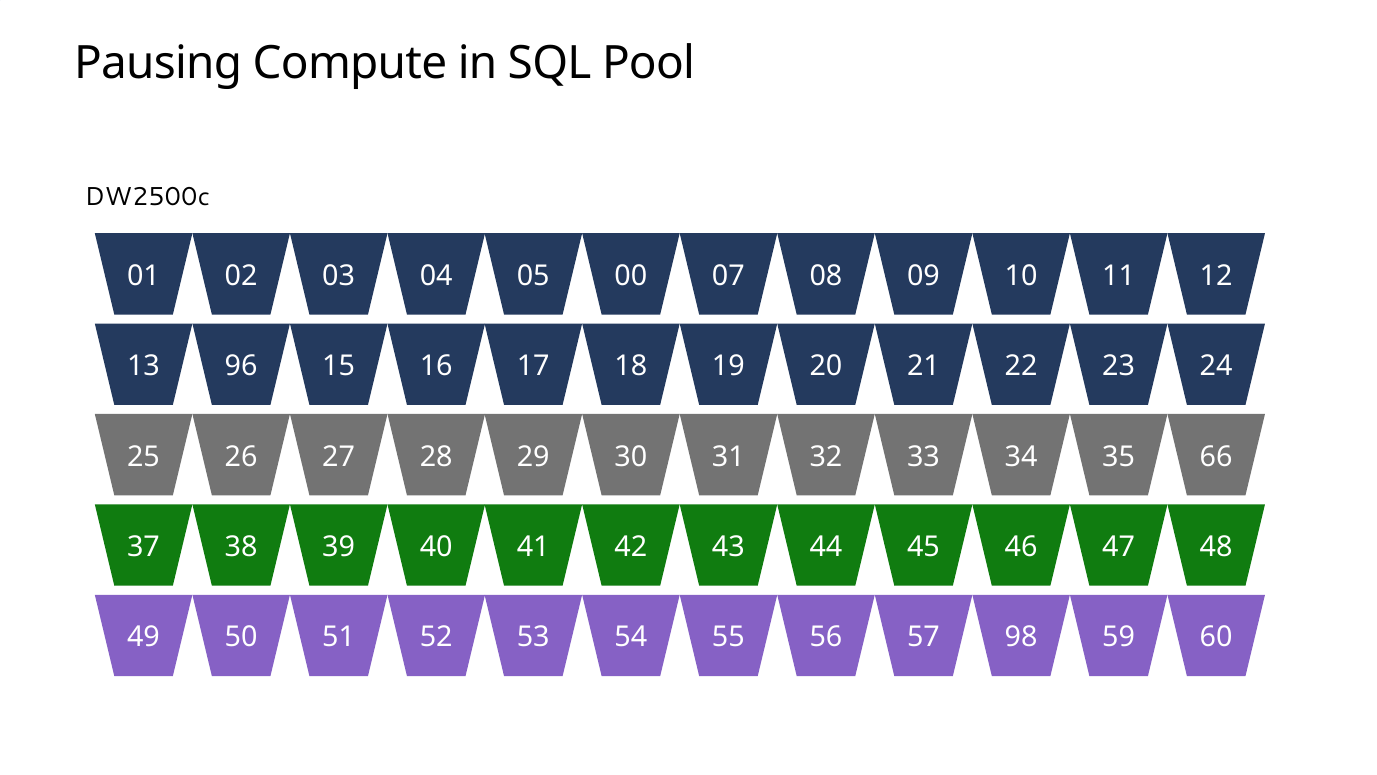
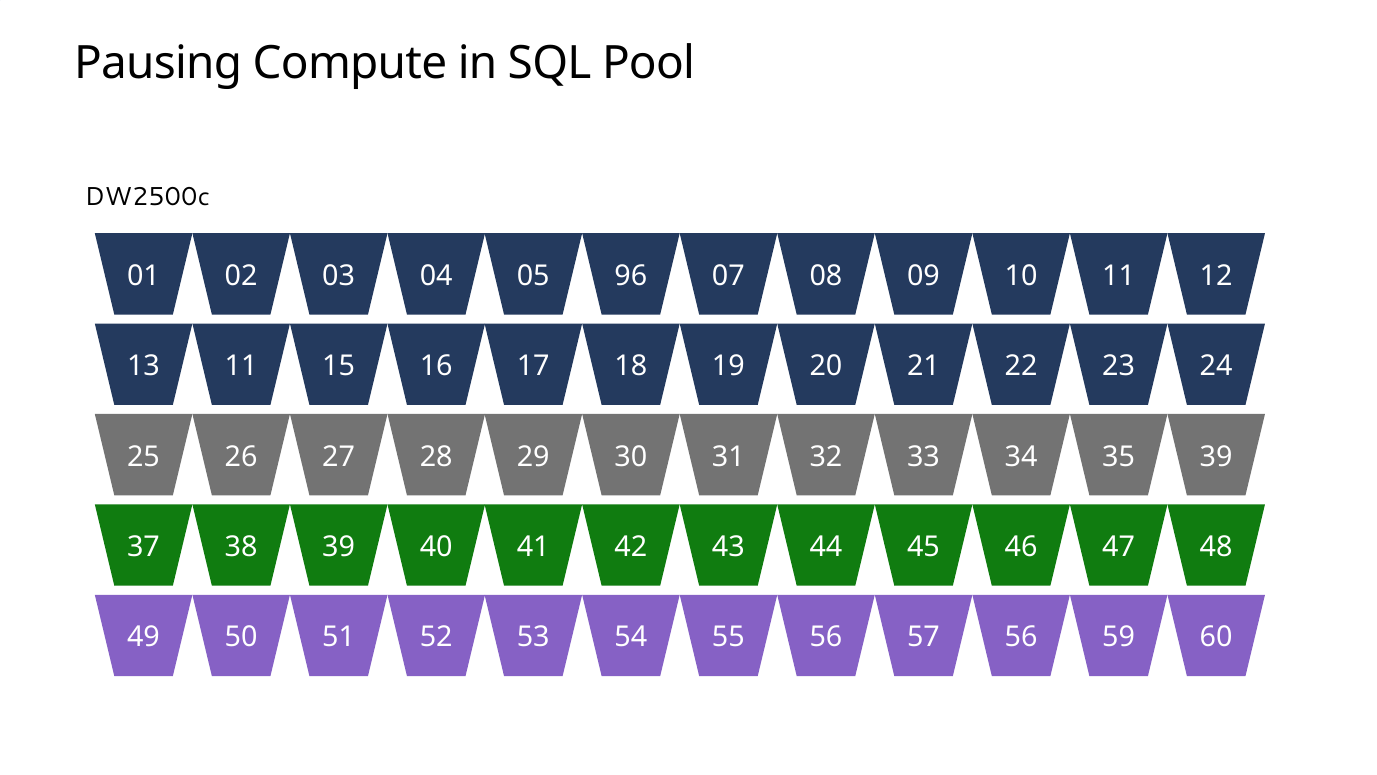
00: 00 -> 96
13 96: 96 -> 11
34 66: 66 -> 39
57 98: 98 -> 56
